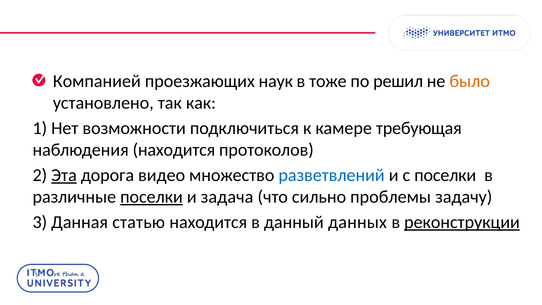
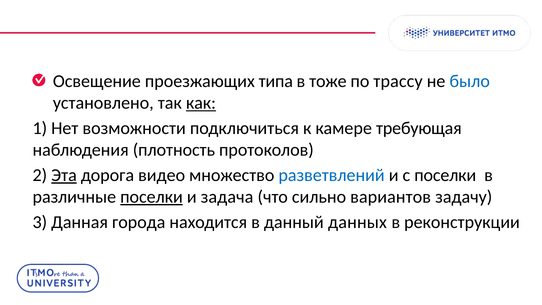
Компанией: Компанией -> Освещение
наук: наук -> типа
решил: решил -> трассу
было colour: orange -> blue
как underline: none -> present
наблюдения находится: находится -> плотность
проблемы: проблемы -> вариантов
статью: статью -> города
реконструкции underline: present -> none
